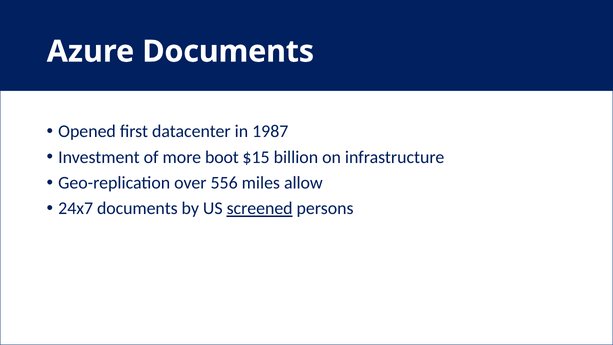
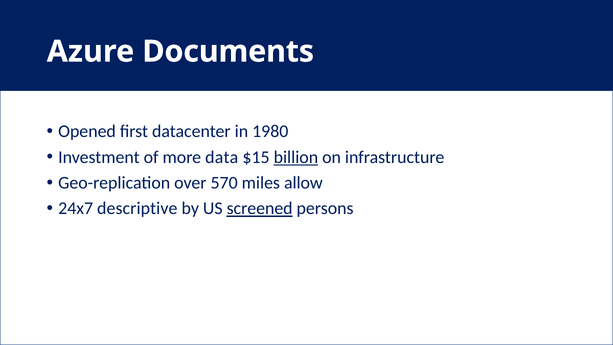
1987: 1987 -> 1980
boot: boot -> data
billion underline: none -> present
556: 556 -> 570
24x7 documents: documents -> descriptive
